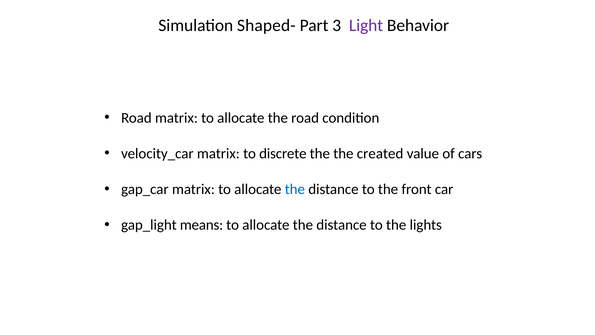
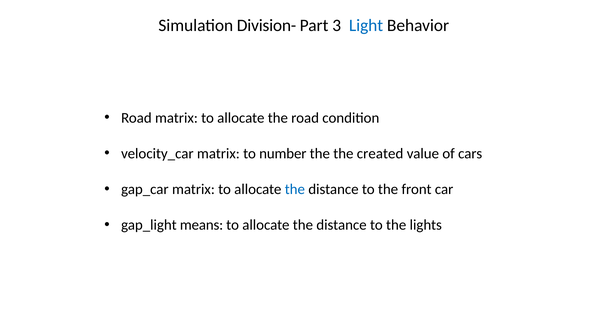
Shaped-: Shaped- -> Division-
Light colour: purple -> blue
discrete: discrete -> number
